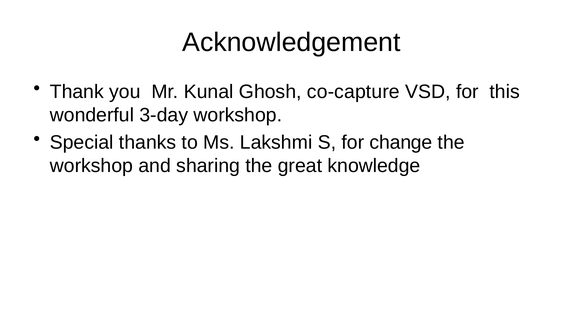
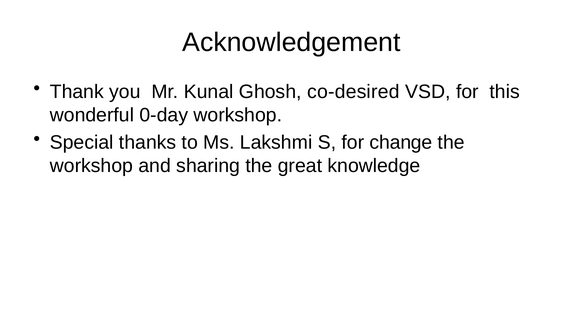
co-capture: co-capture -> co-desired
3-day: 3-day -> 0-day
